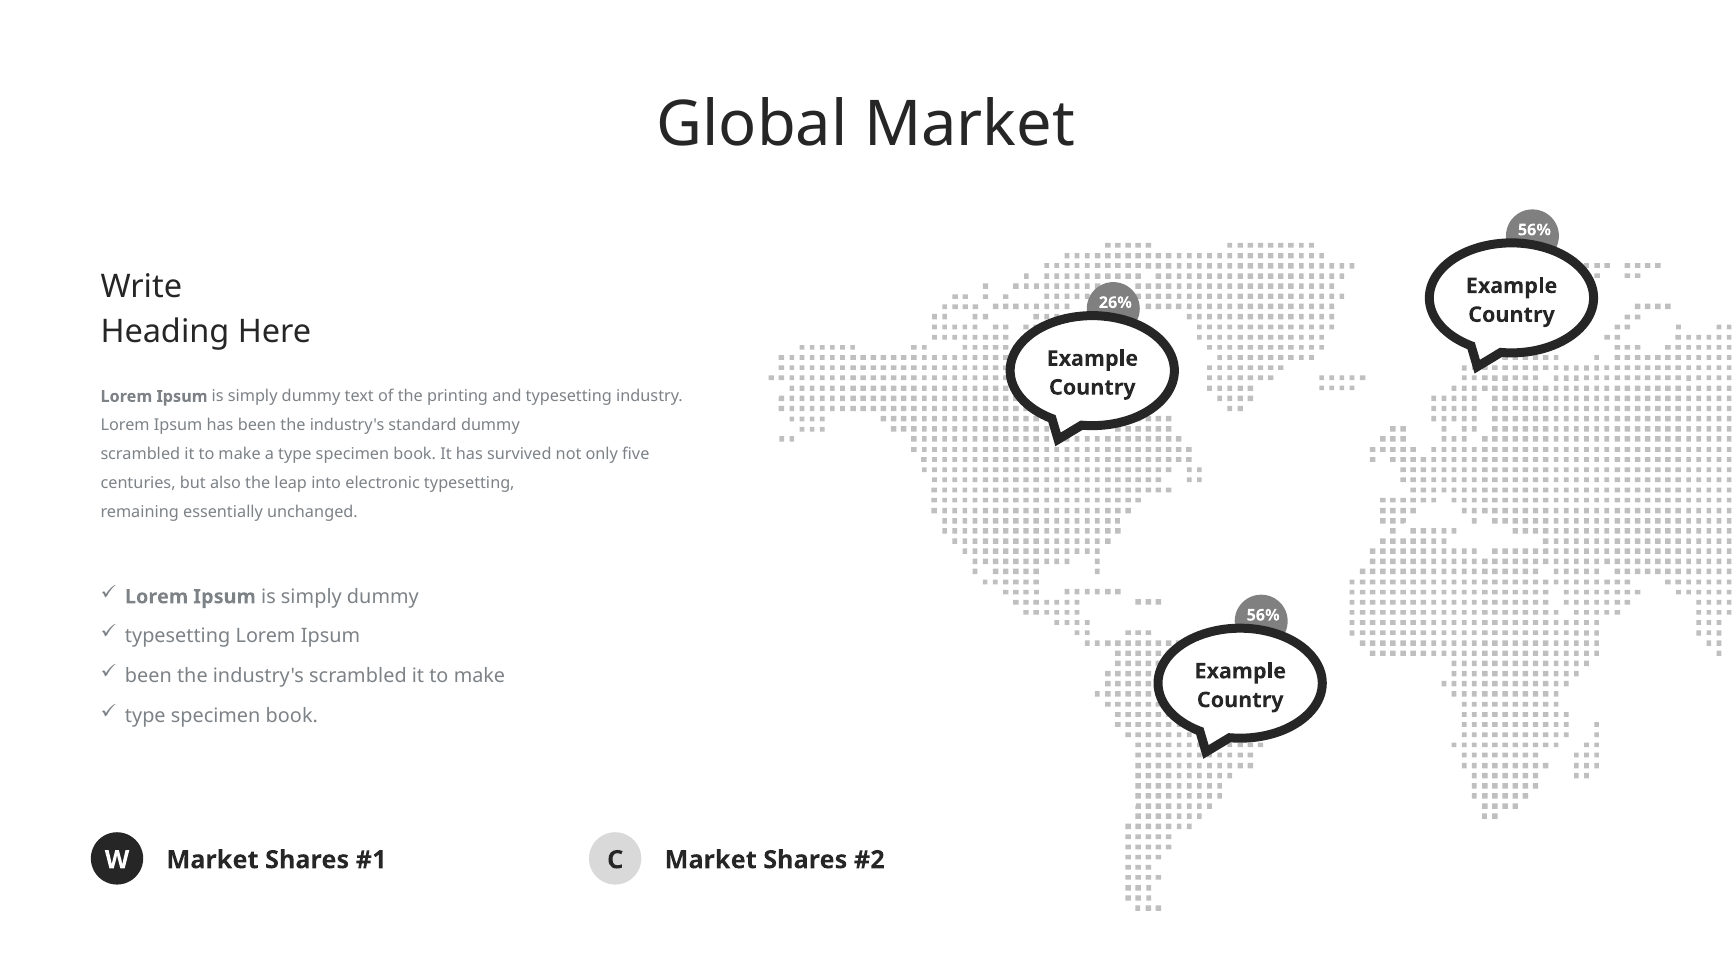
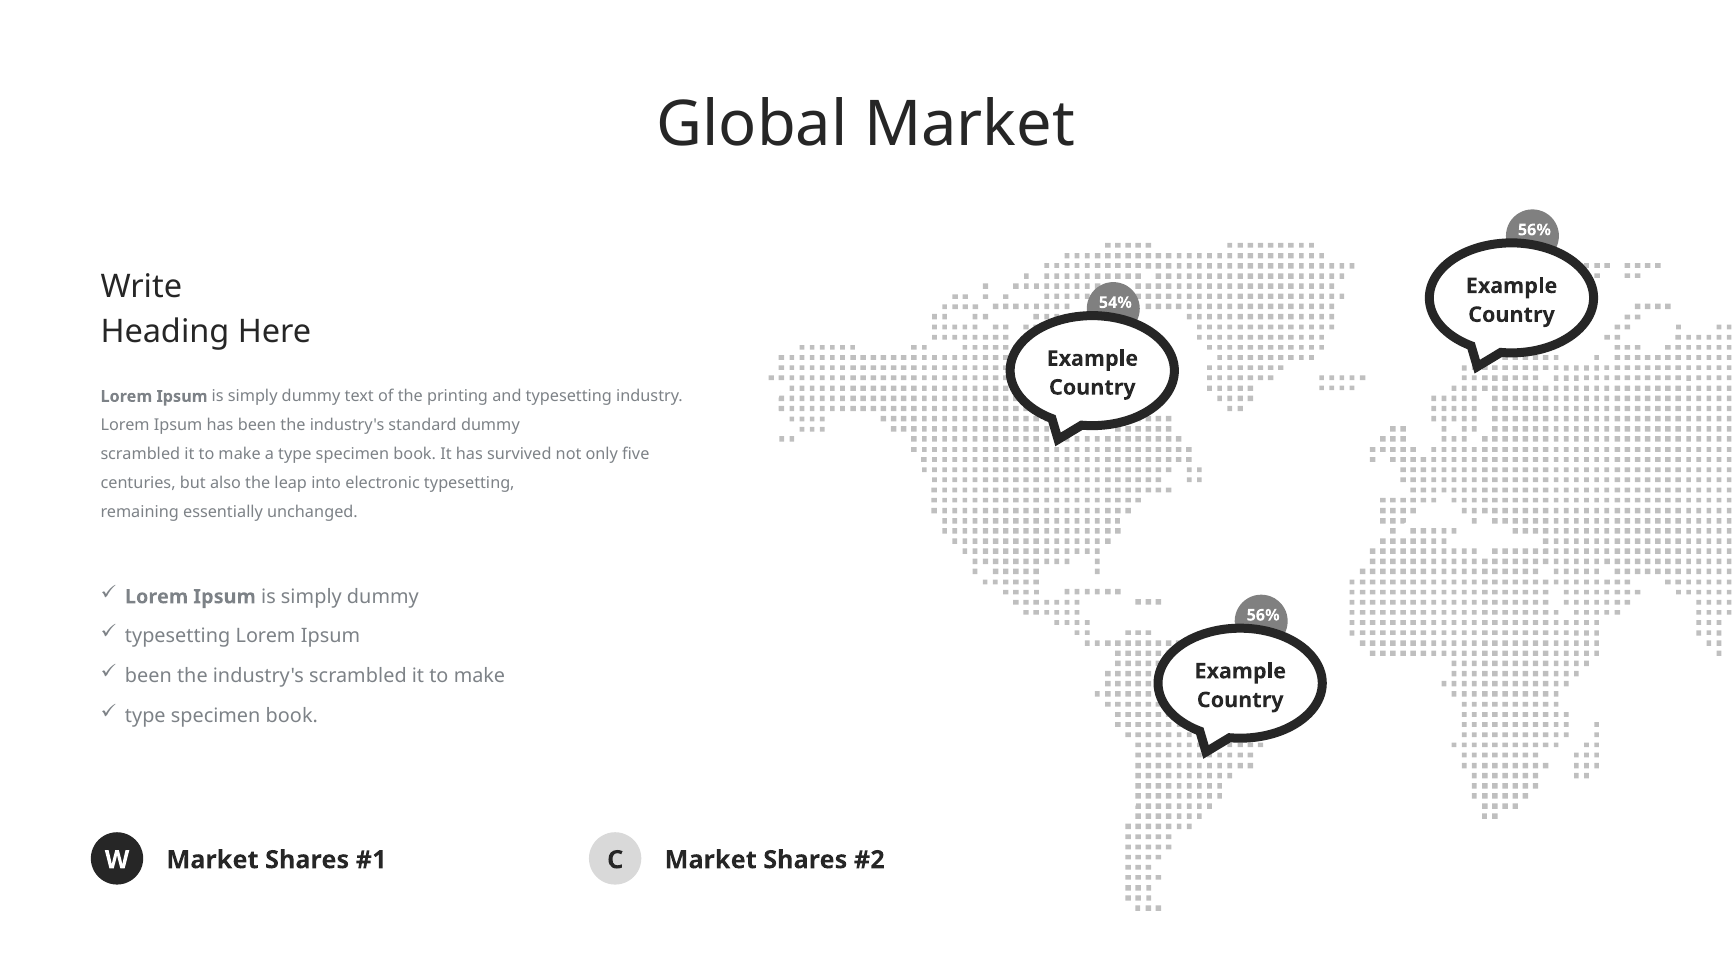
26%: 26% -> 54%
